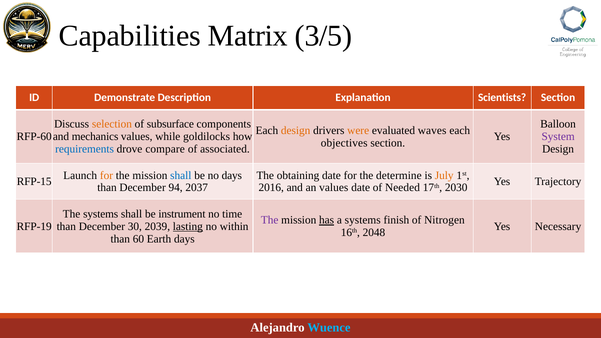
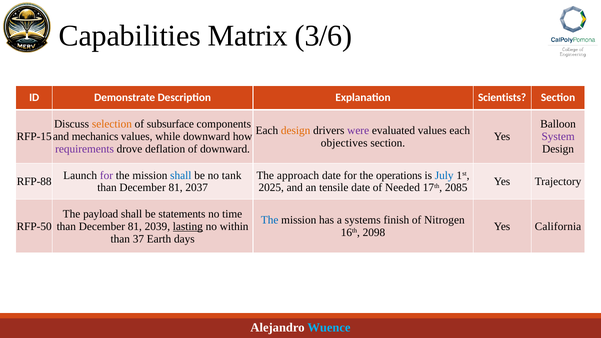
3/5: 3/5 -> 3/6
were colour: orange -> purple
evaluated waves: waves -> values
RFP-60: RFP-60 -> RFP-15
while goldilocks: goldilocks -> downward
requirements colour: blue -> purple
compare: compare -> deflation
of associated: associated -> downward
for at (106, 175) colour: orange -> purple
no days: days -> tank
obtaining: obtaining -> approach
determine: determine -> operations
July colour: orange -> blue
RFP-15: RFP-15 -> RFP-88
94 at (176, 188): 94 -> 81
2016: 2016 -> 2025
an values: values -> tensile
2030: 2030 -> 2085
The systems: systems -> payload
instrument: instrument -> statements
The at (270, 220) colour: purple -> blue
has underline: present -> none
RFP-19: RFP-19 -> RFP-50
30 at (135, 226): 30 -> 81
Necessary: Necessary -> California
2048: 2048 -> 2098
60: 60 -> 37
